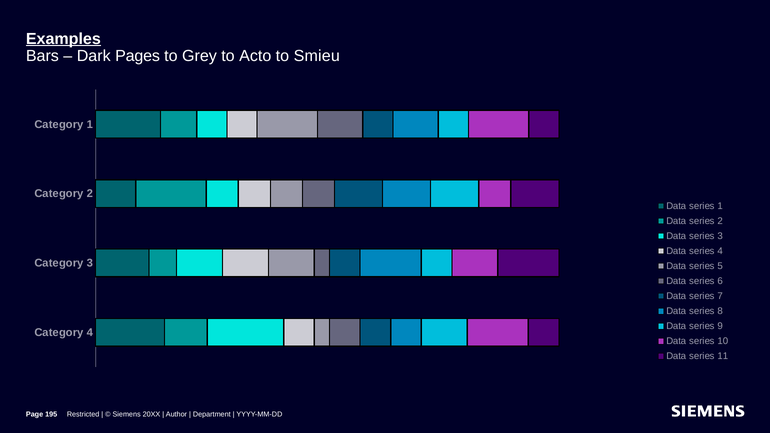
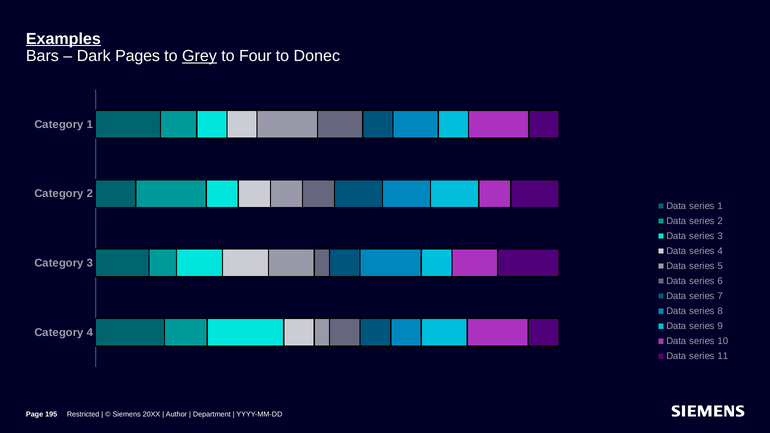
Grey underline: none -> present
Acto: Acto -> Four
Smieu: Smieu -> Donec
